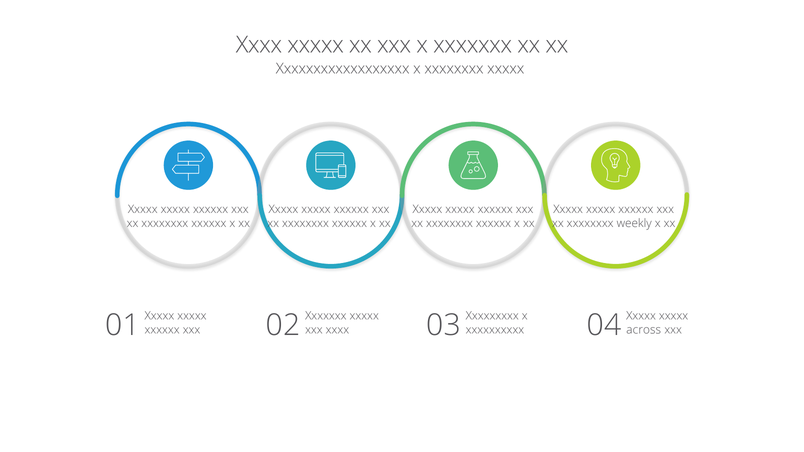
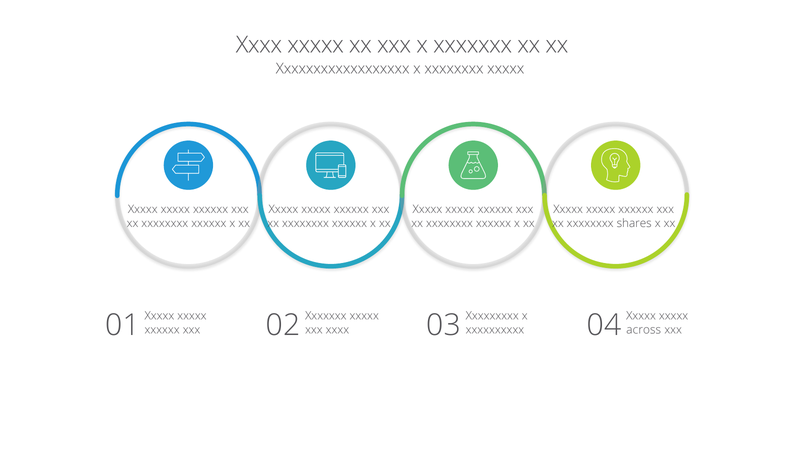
weekly: weekly -> shares
